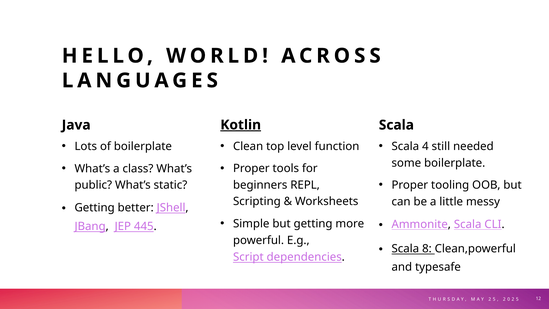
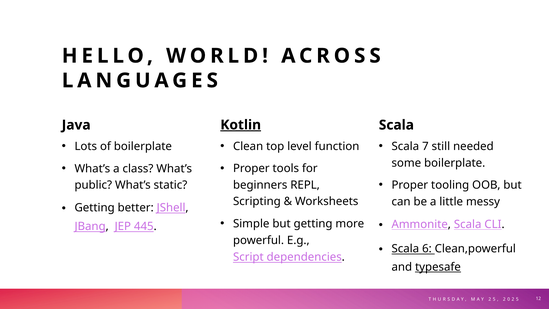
4: 4 -> 7
8: 8 -> 6
typesafe underline: none -> present
